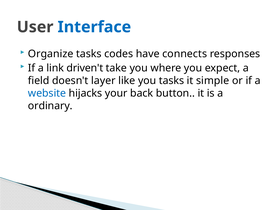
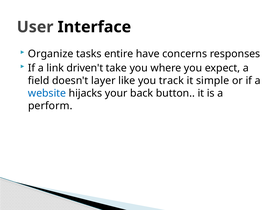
Interface colour: blue -> black
codes: codes -> entire
connects: connects -> concerns
you tasks: tasks -> track
ordinary: ordinary -> perform
